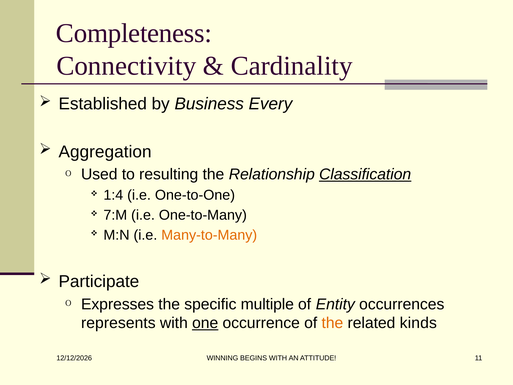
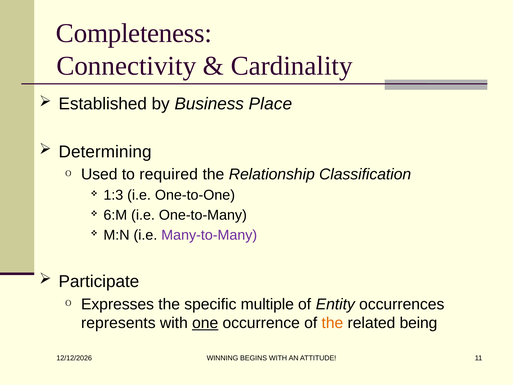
Every: Every -> Place
Aggregation: Aggregation -> Determining
resulting: resulting -> required
Classification underline: present -> none
1:4: 1:4 -> 1:3
7:M: 7:M -> 6:M
Many-to-Many colour: orange -> purple
kinds: kinds -> being
